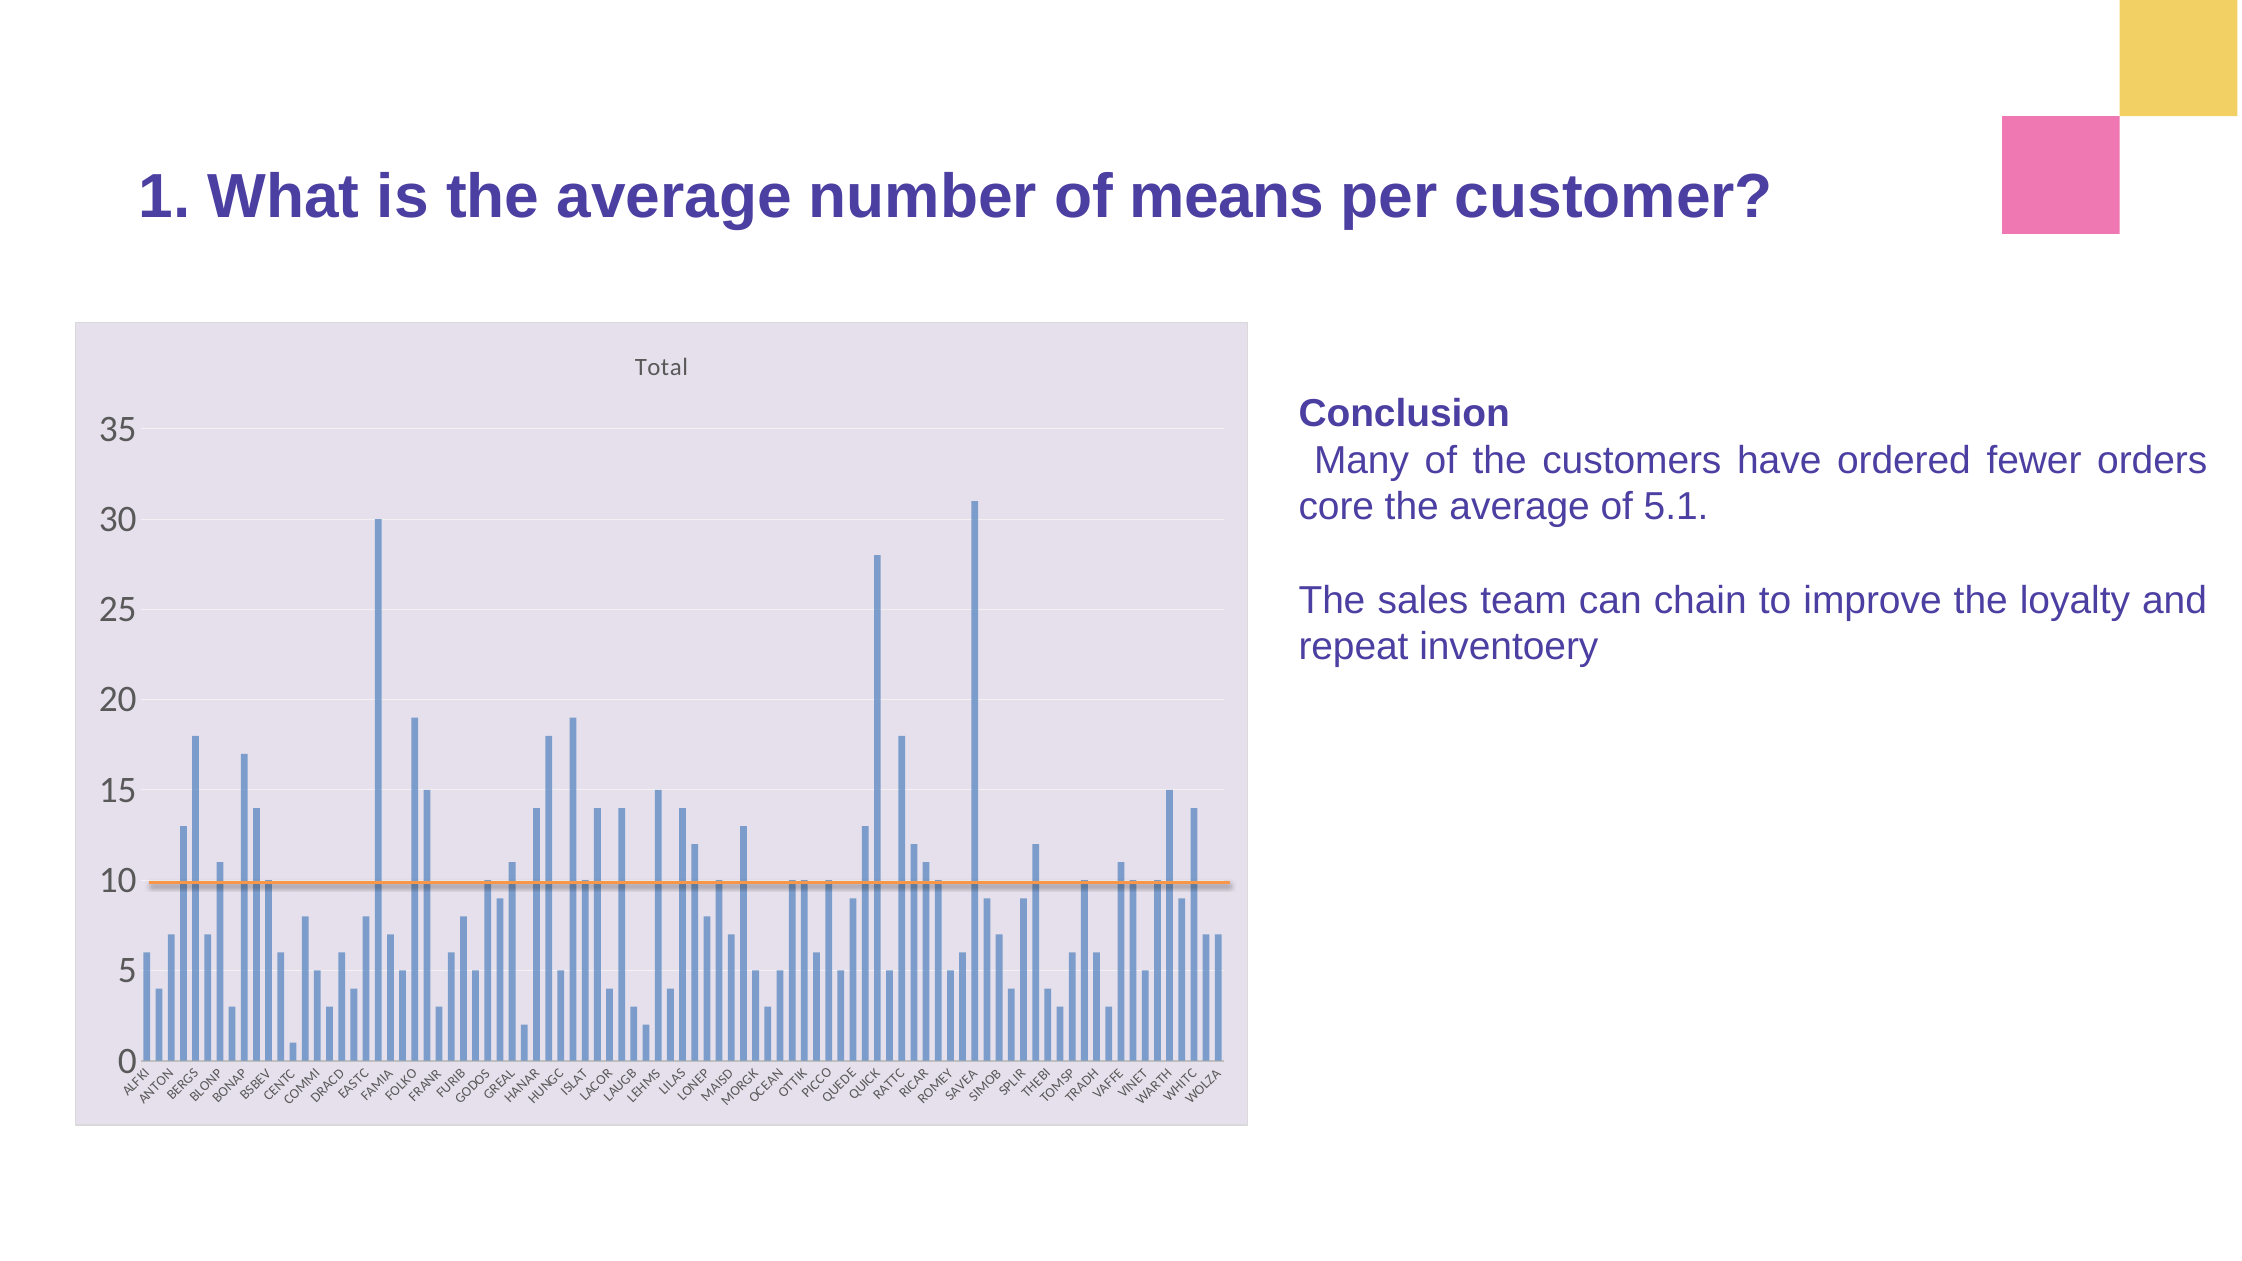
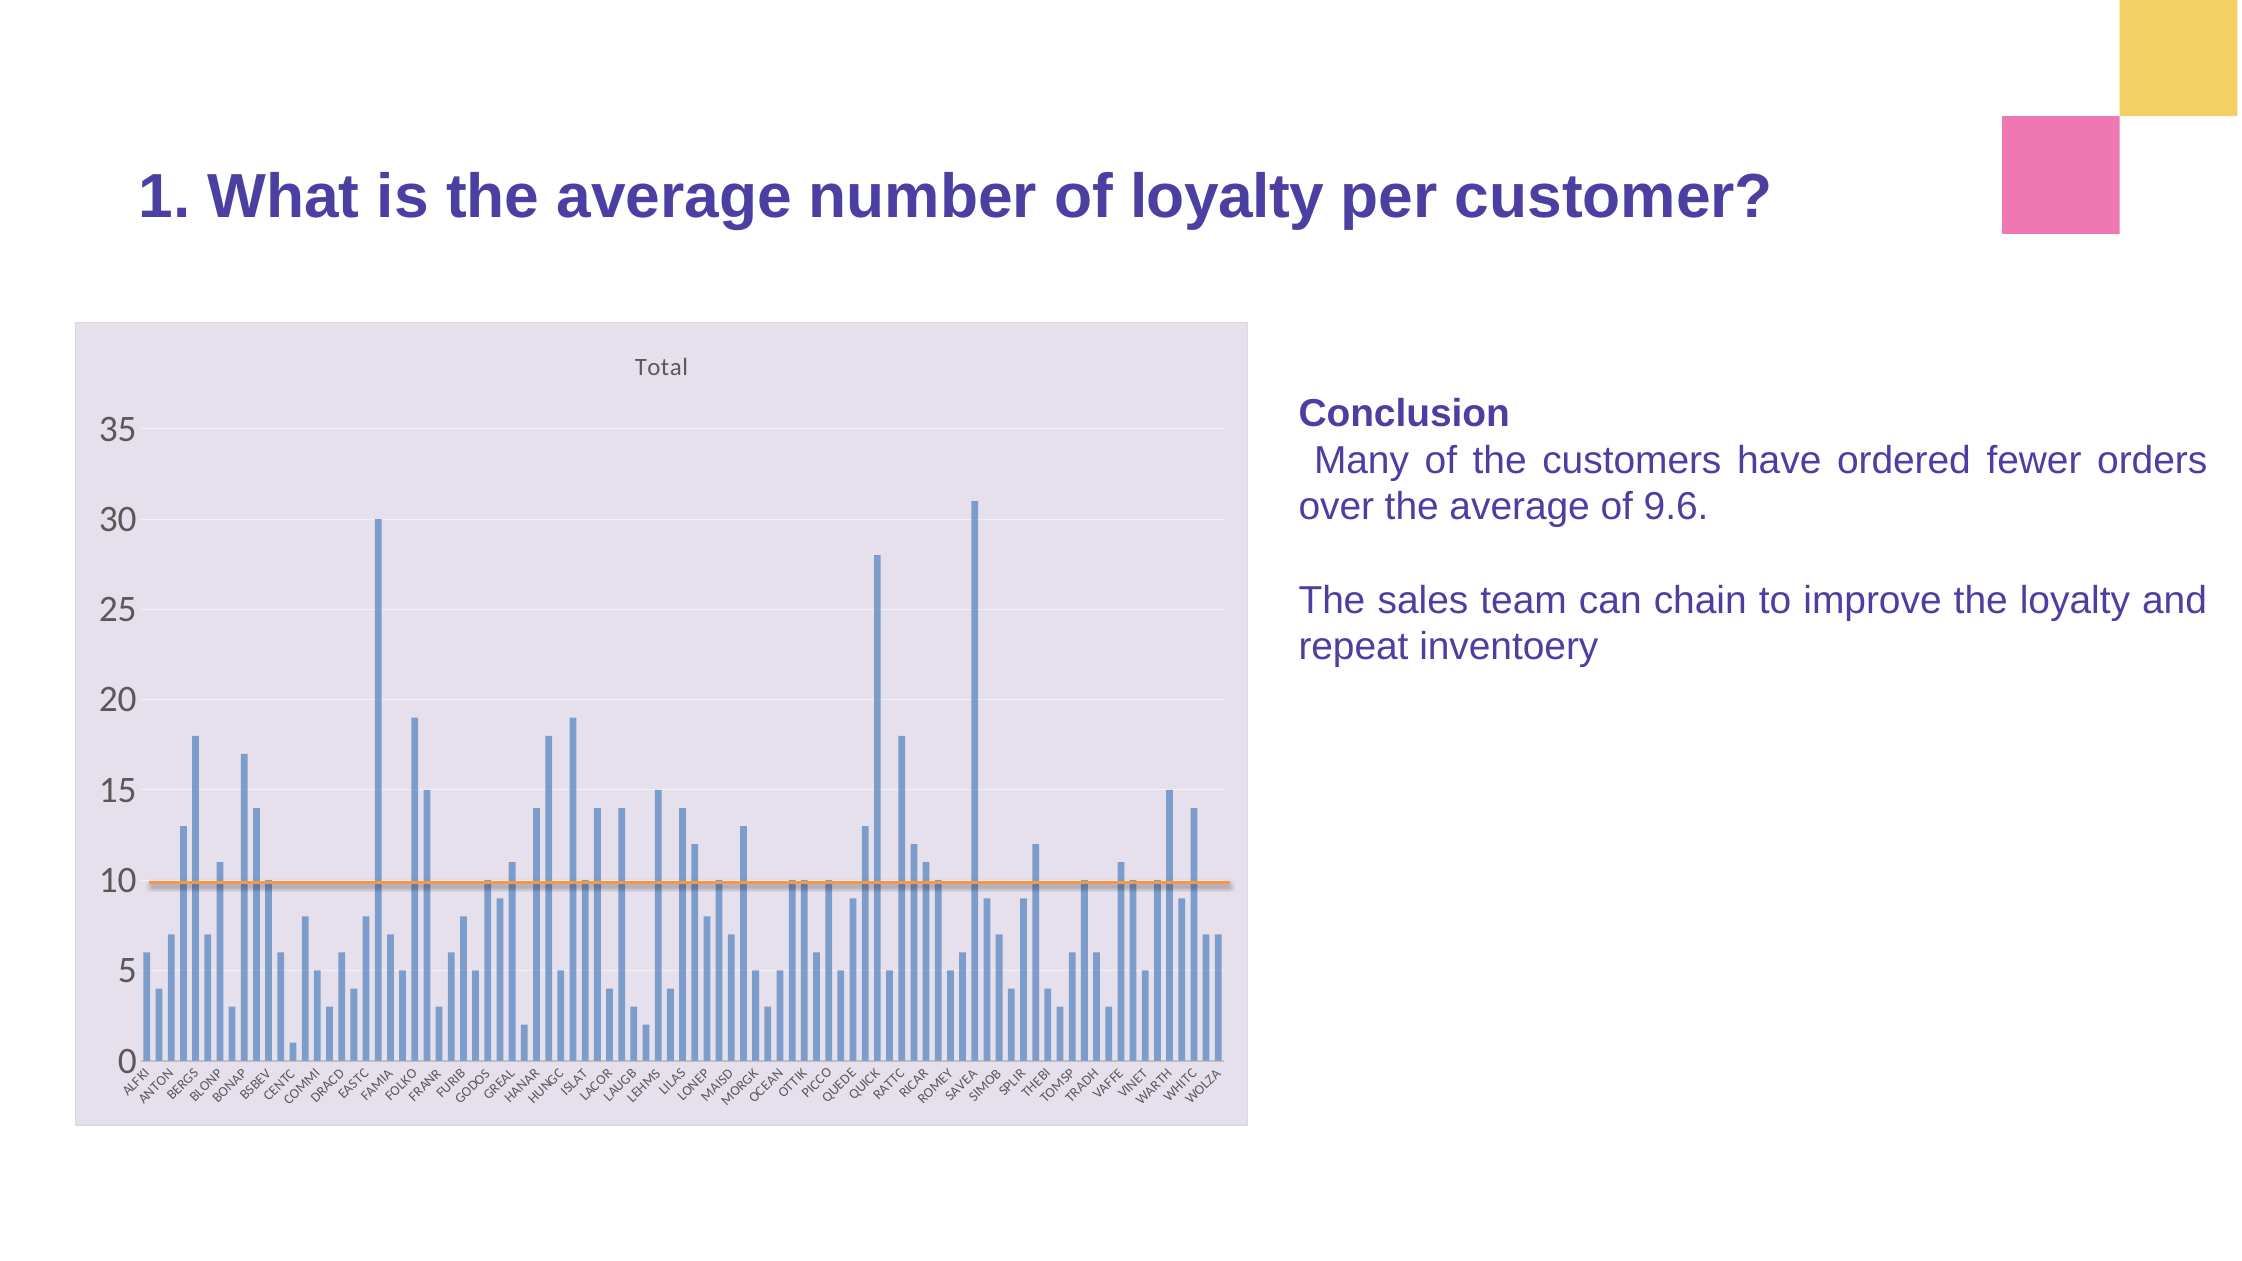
of means: means -> loyalty
core: core -> over
5.1: 5.1 -> 9.6
